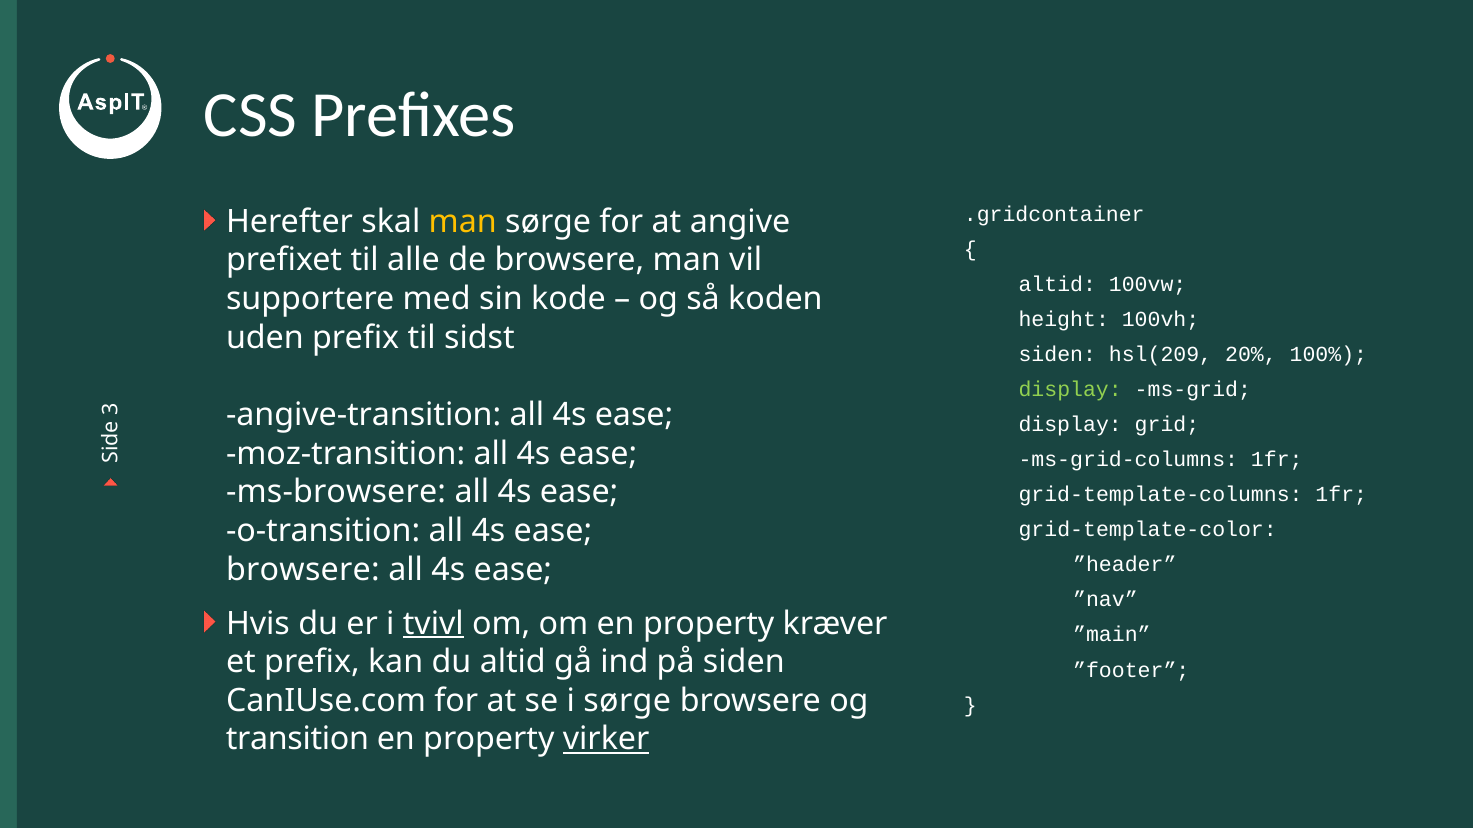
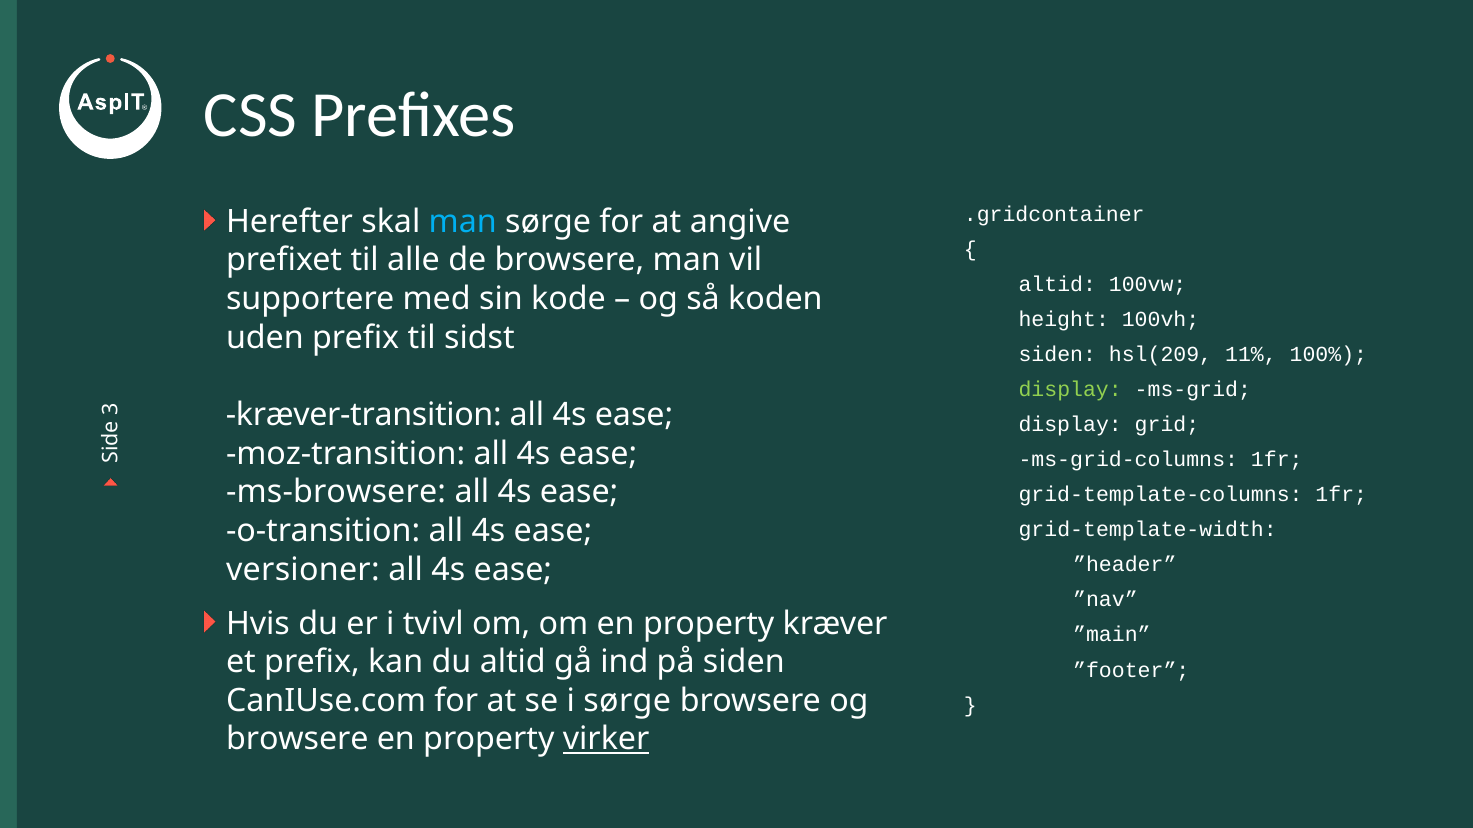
man at (463, 222) colour: yellow -> light blue
20%: 20% -> 11%
angive-transition: angive-transition -> kræver-transition
grid-template-color: grid-template-color -> grid-template-width
browsere at (303, 570): browsere -> versioner
tvivl underline: present -> none
transition at (297, 740): transition -> browsere
